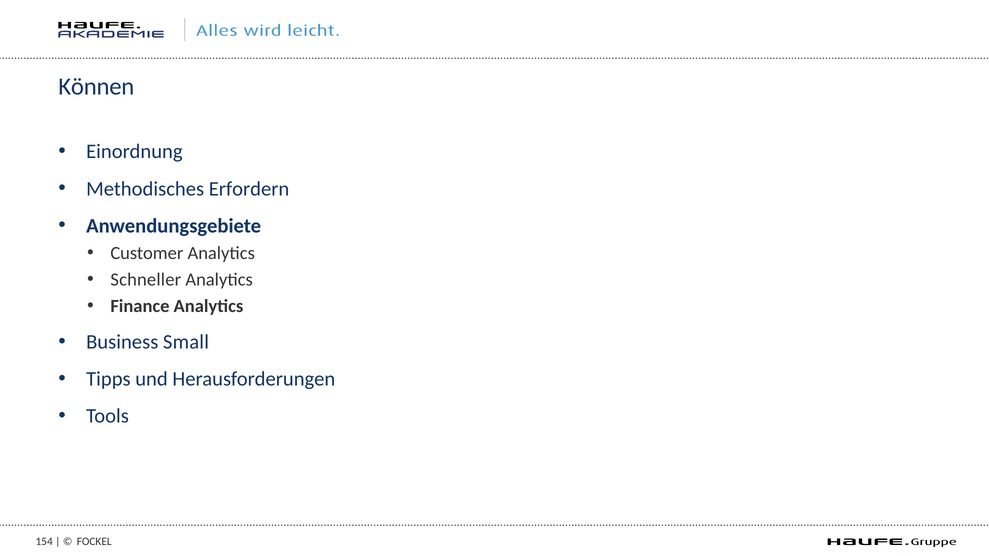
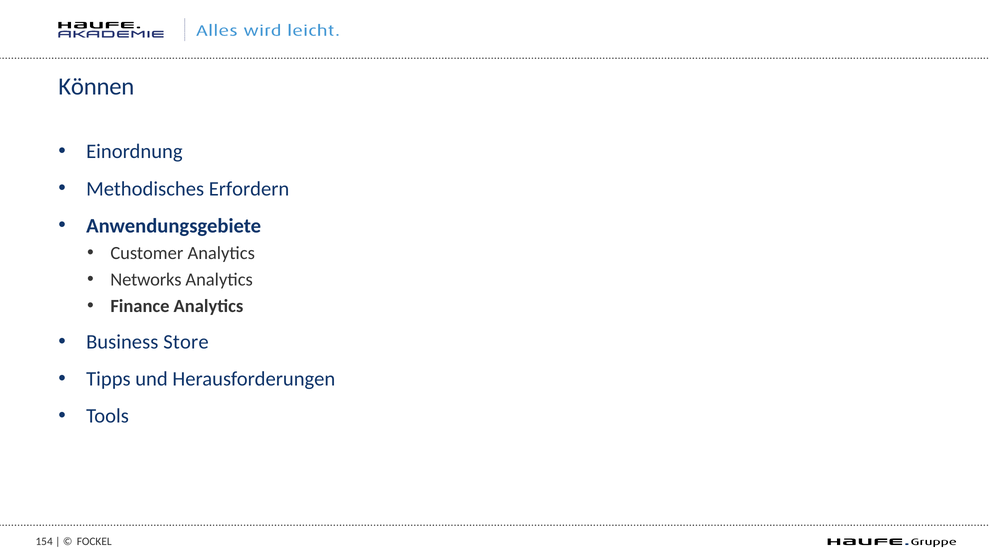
Schneller: Schneller -> Networks
Small: Small -> Store
